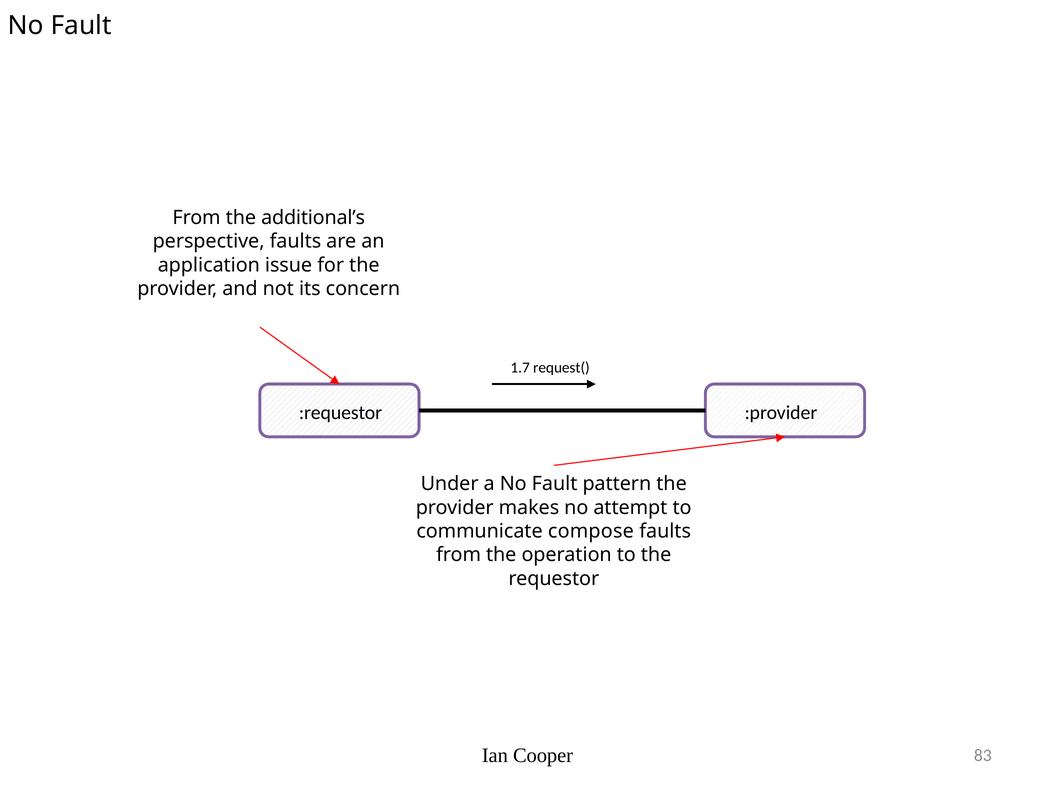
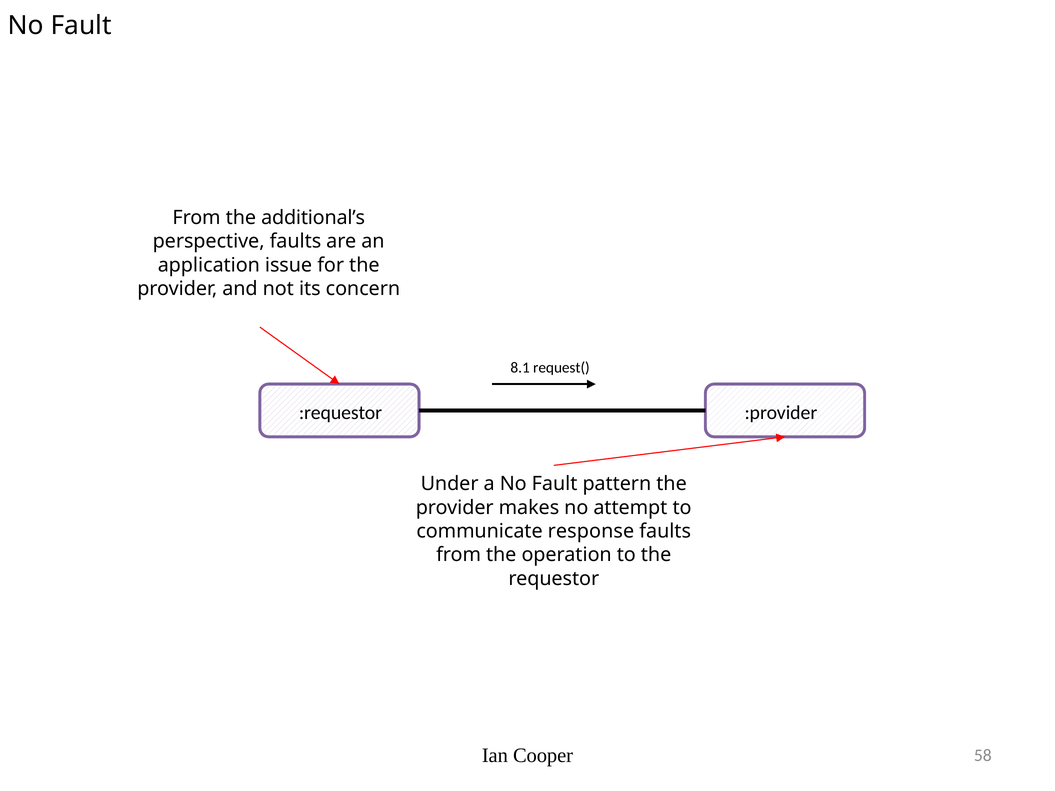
1.7: 1.7 -> 8.1
compose: compose -> response
83: 83 -> 58
